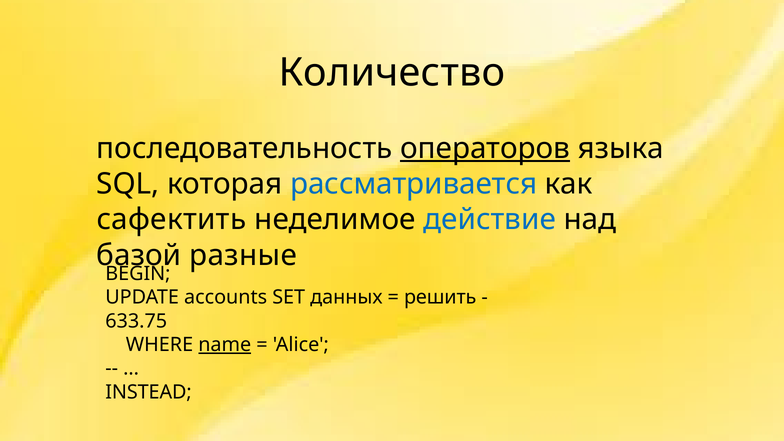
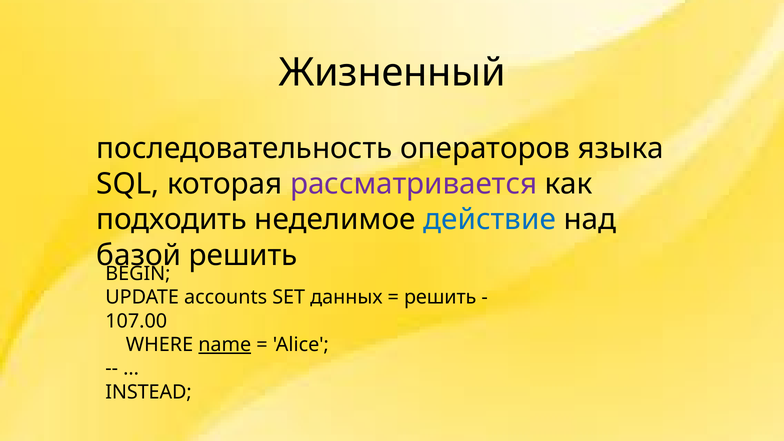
Количество: Количество -> Жизненный
операторов underline: present -> none
рассматривается colour: blue -> purple
сафектить: сафектить -> подходить
разные at (243, 255): разные -> решить
633.75: 633.75 -> 107.00
